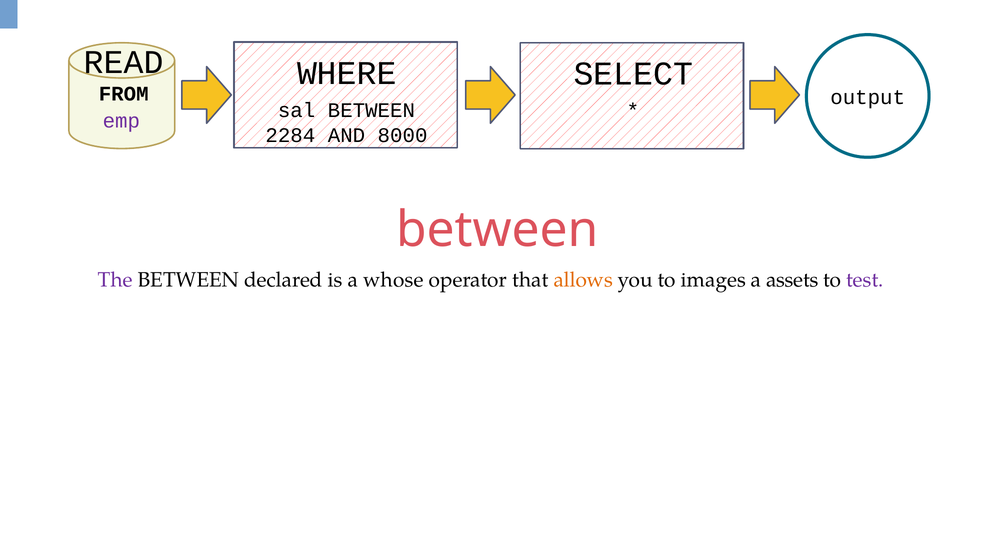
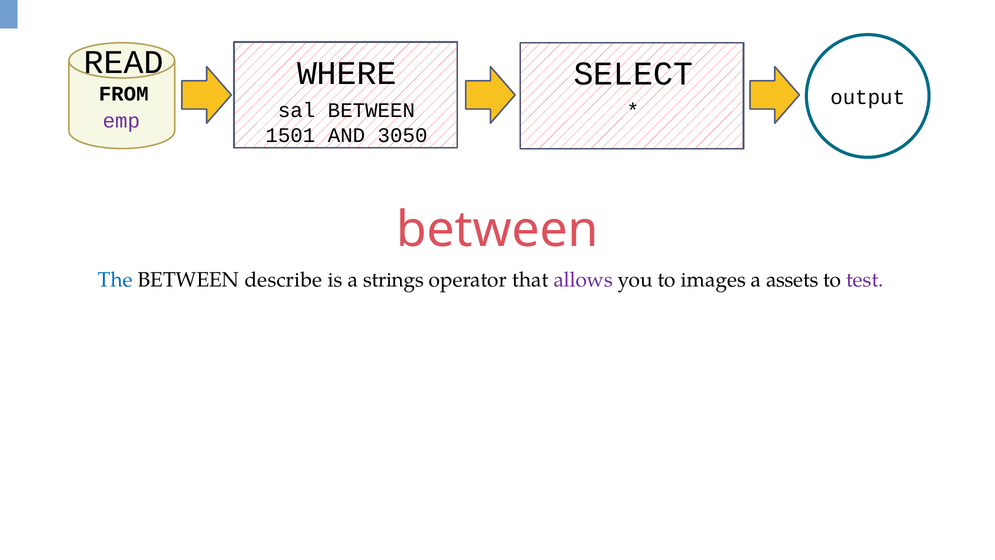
2284: 2284 -> 1501
8000: 8000 -> 3050
The colour: purple -> blue
declared: declared -> describe
whose: whose -> strings
allows colour: orange -> purple
